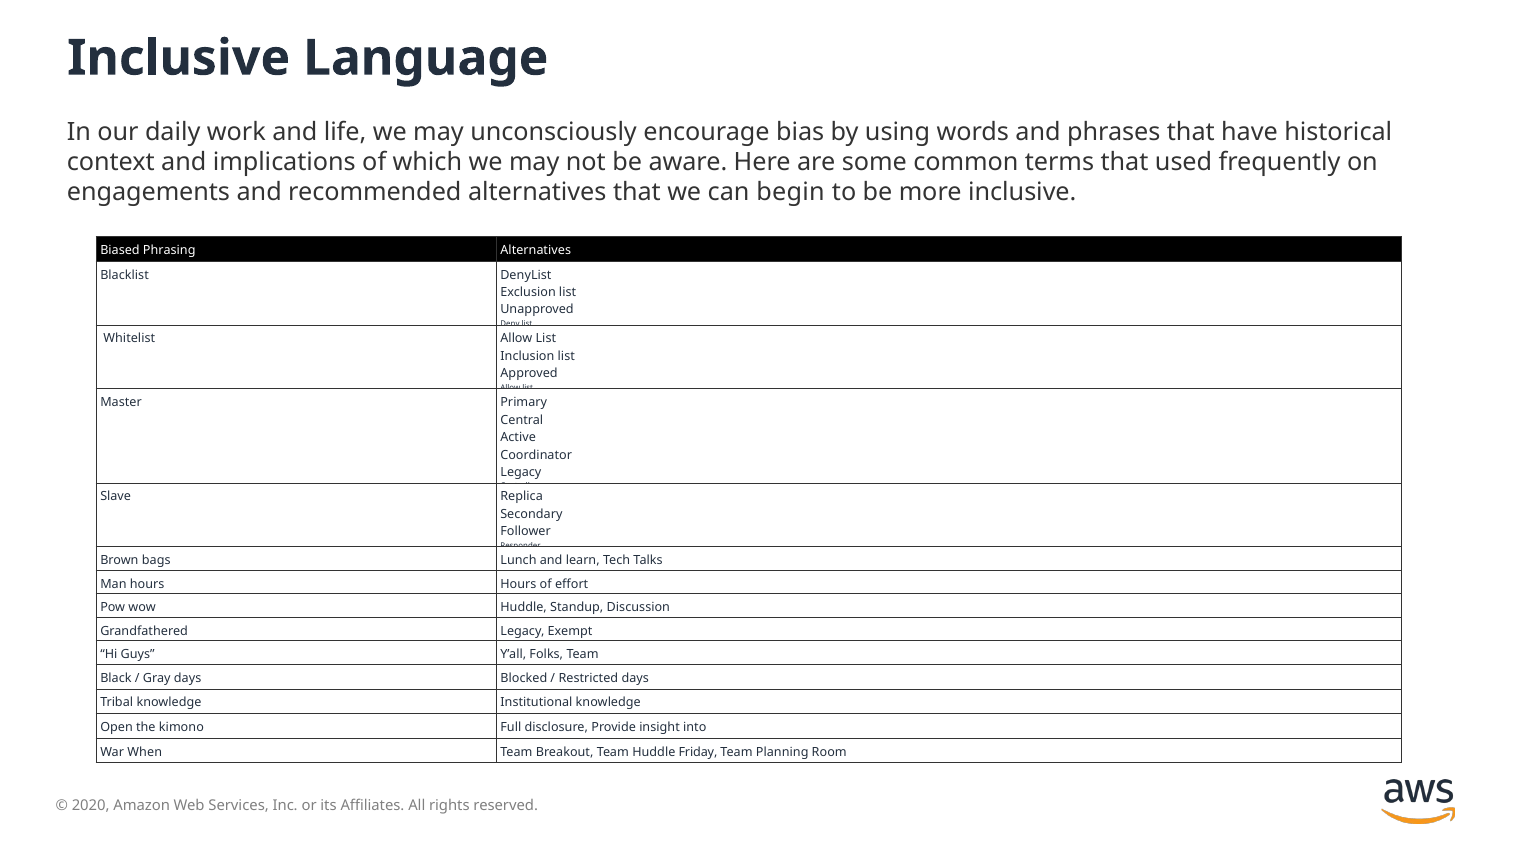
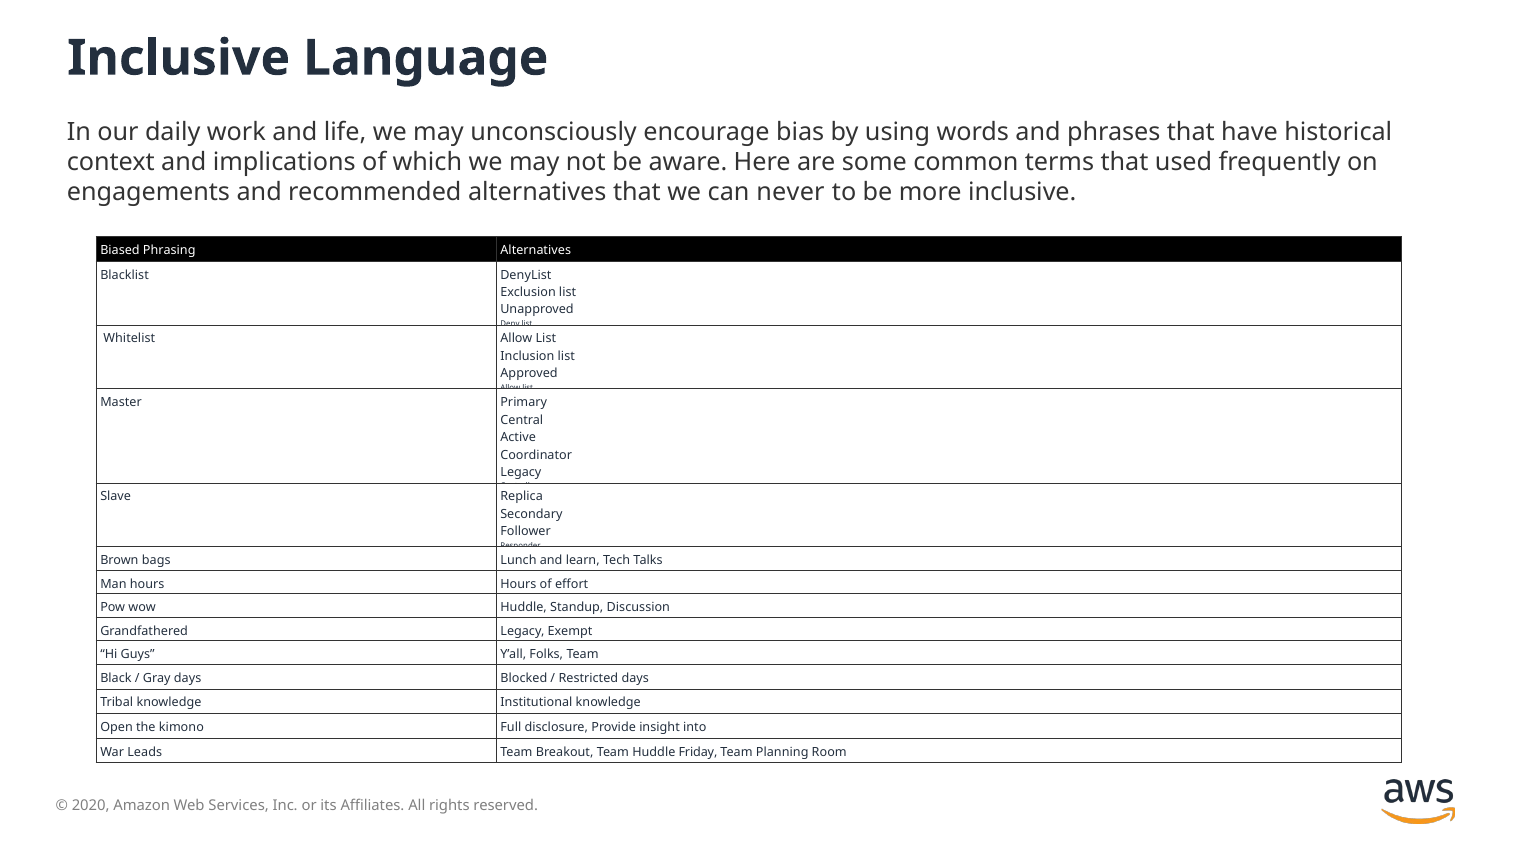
begin: begin -> never
When: When -> Leads
